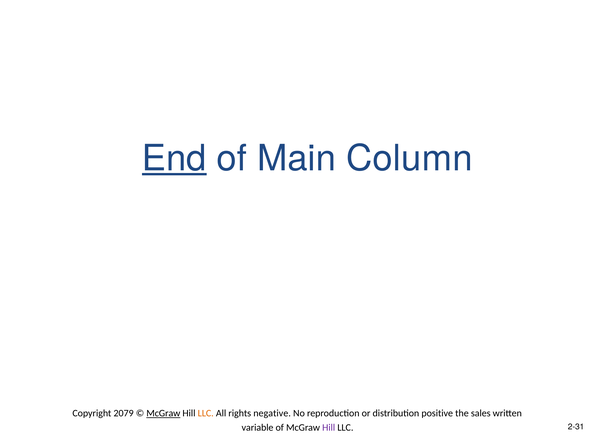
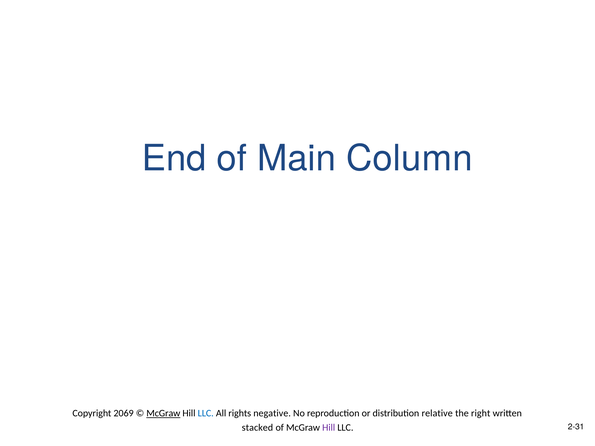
End underline: present -> none
2079: 2079 -> 2069
LLC at (206, 414) colour: orange -> blue
positive: positive -> relative
sales: sales -> right
variable: variable -> stacked
